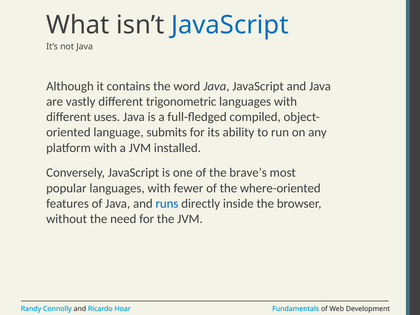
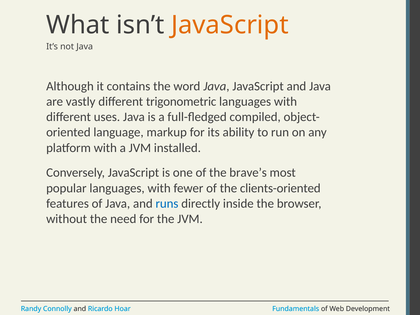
JavaScript at (230, 25) colour: blue -> orange
submits: submits -> markup
where-oriented: where-oriented -> clients-oriented
